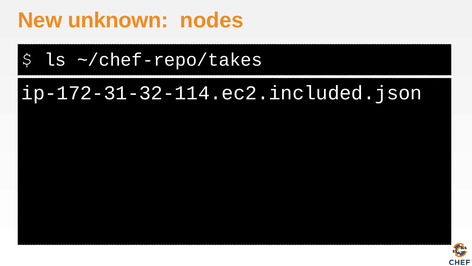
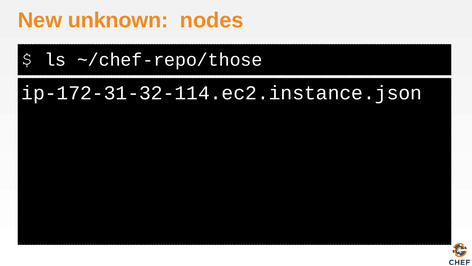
~/chef-repo/takes: ~/chef-repo/takes -> ~/chef-repo/those
ip-172-31-32-114.ec2.included.json: ip-172-31-32-114.ec2.included.json -> ip-172-31-32-114.ec2.instance.json
